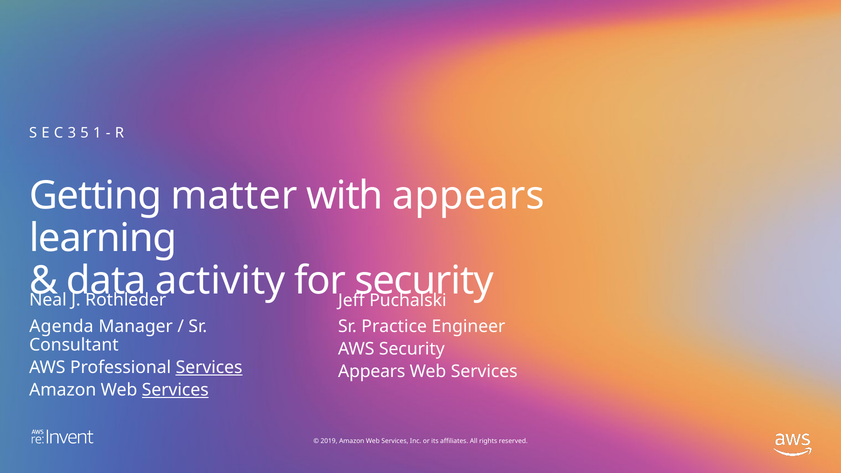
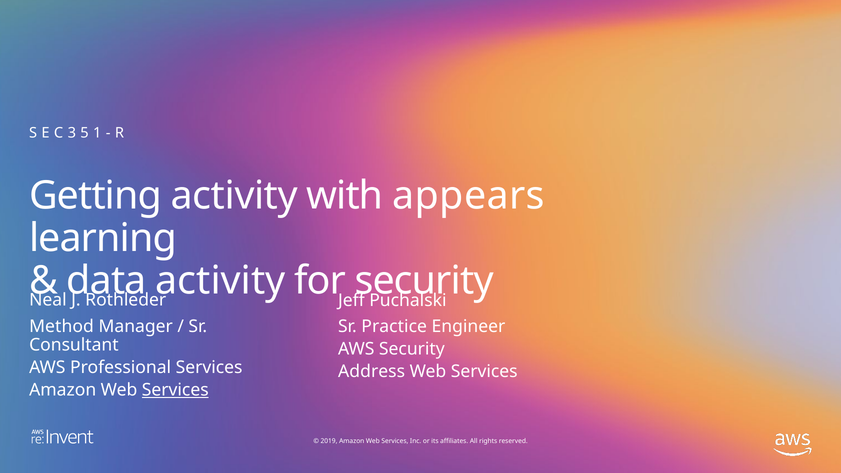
Getting matter: matter -> activity
Agenda: Agenda -> Method
Services at (209, 368) underline: present -> none
Appears at (372, 371): Appears -> Address
